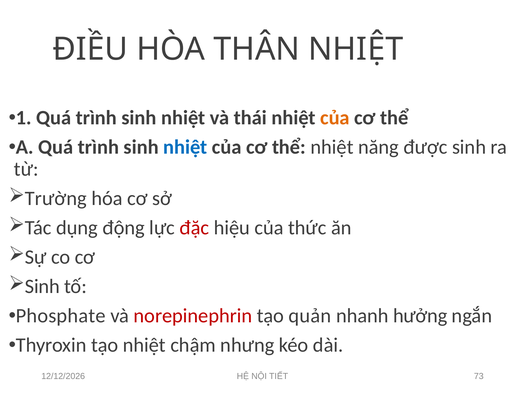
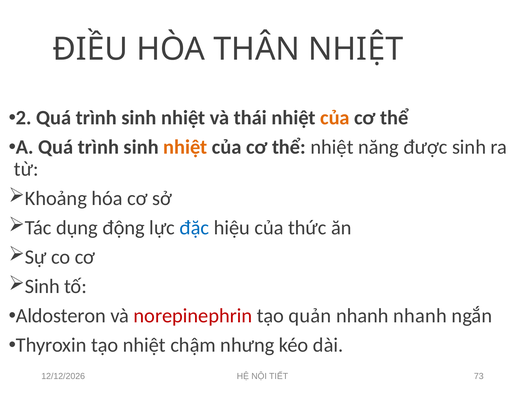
1: 1 -> 2
nhiệt at (185, 147) colour: blue -> orange
Trường: Trường -> Khoảng
đặc colour: red -> blue
Phosphate: Phosphate -> Aldosteron
nhanh hưởng: hưởng -> nhanh
